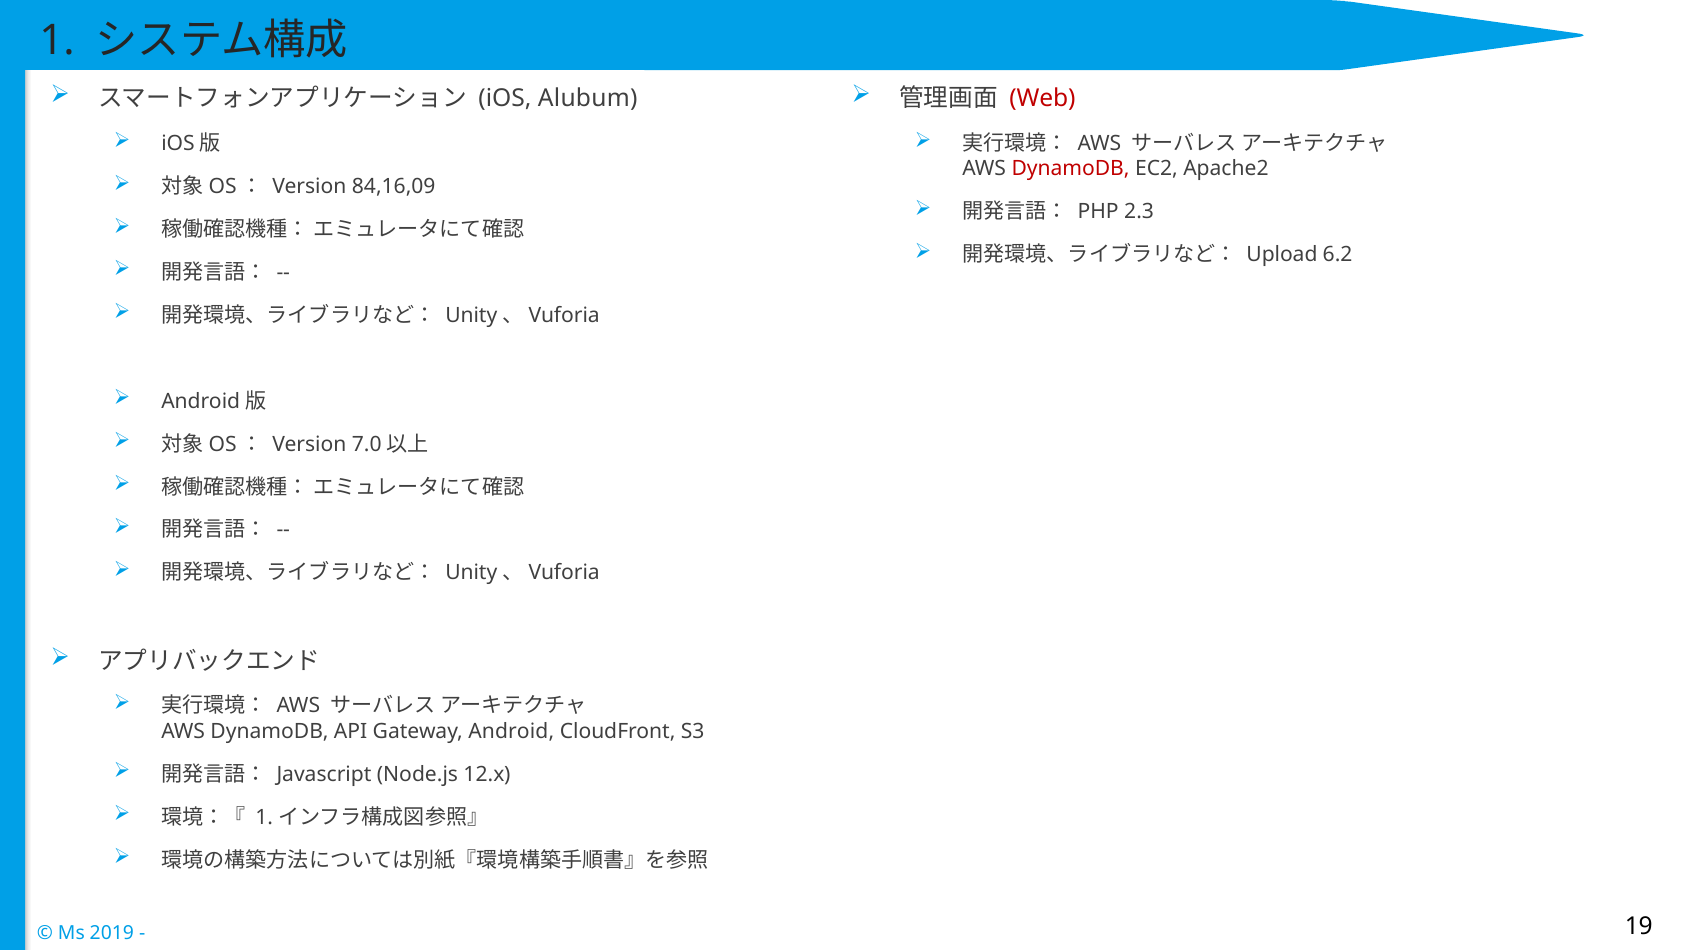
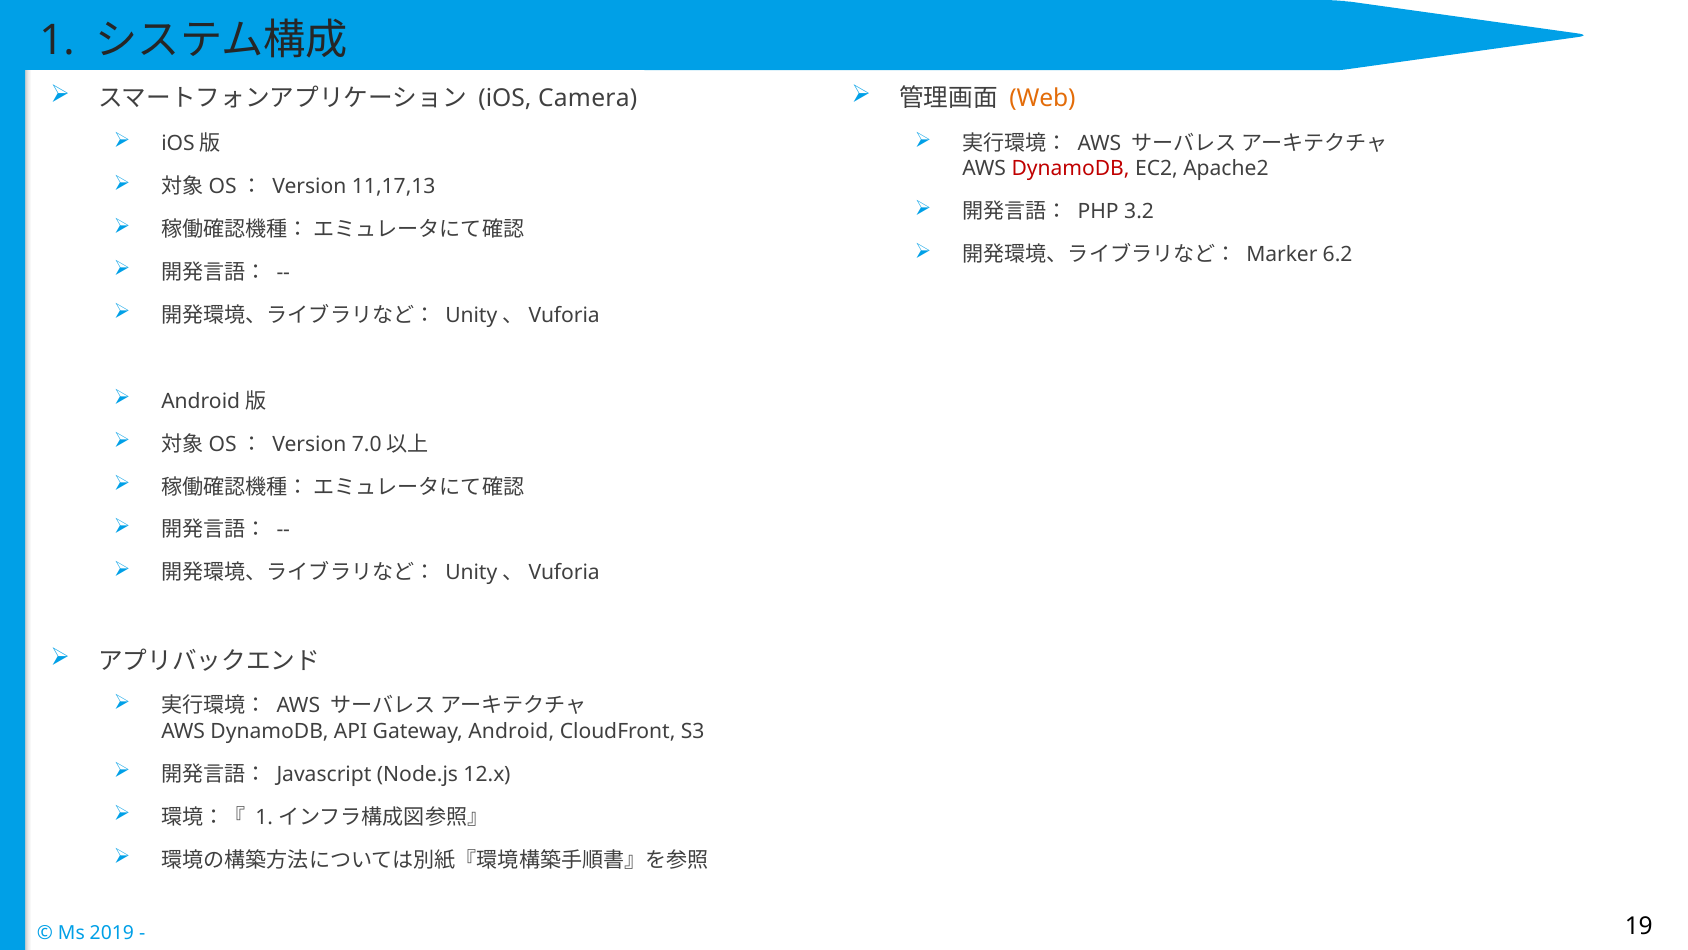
Alubum: Alubum -> Camera
Web colour: red -> orange
84,16,09: 84,16,09 -> 11,17,13
2.3: 2.3 -> 3.2
Upload: Upload -> Marker
